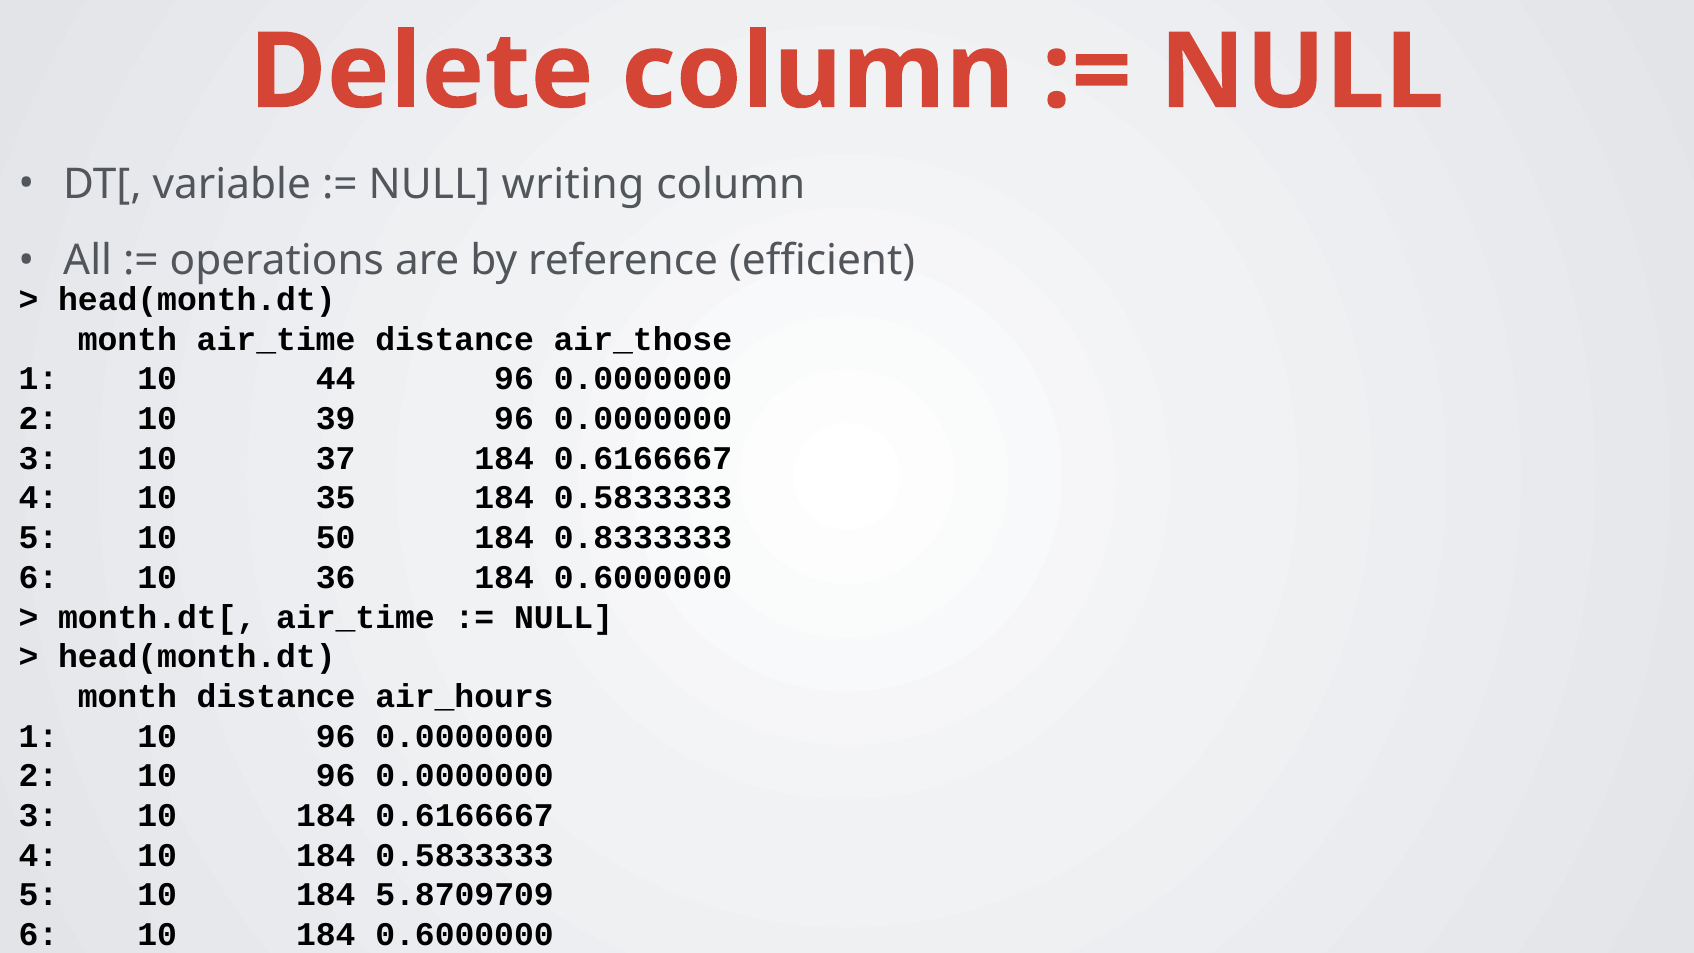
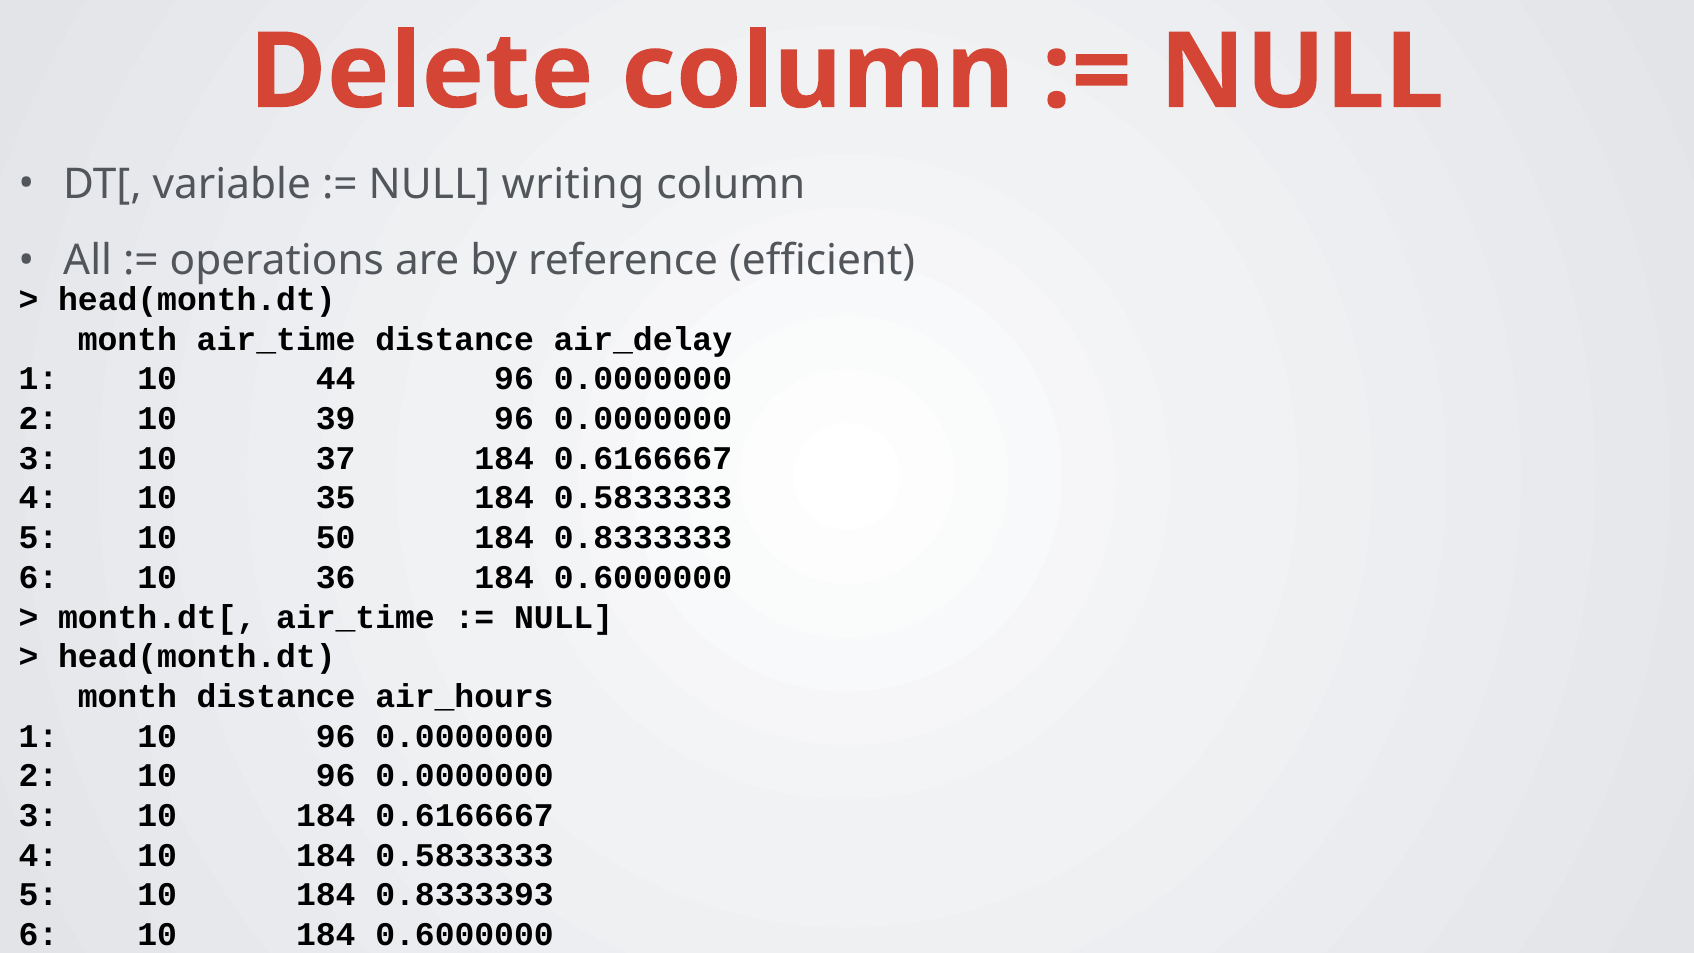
air_those: air_those -> air_delay
5.8709709: 5.8709709 -> 0.8333393
